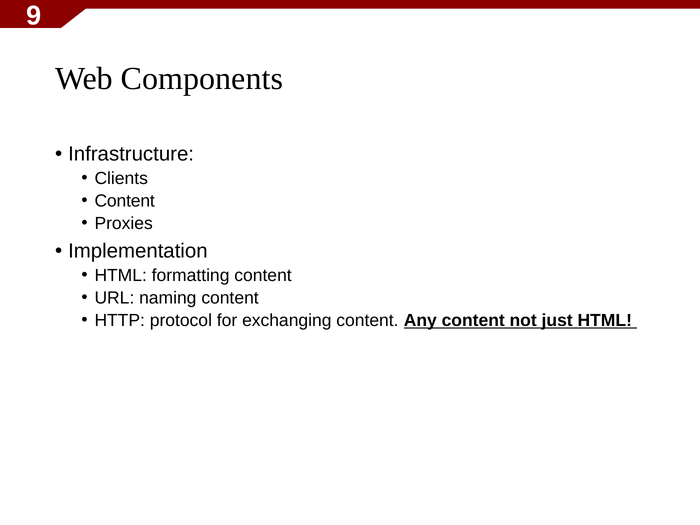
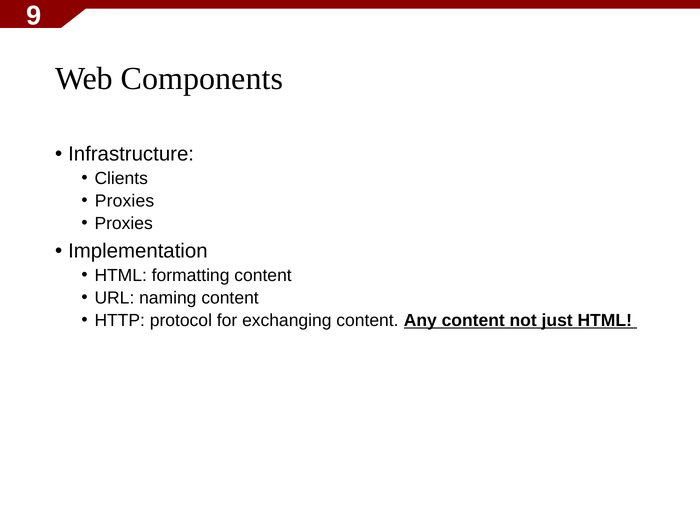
Content at (125, 201): Content -> Proxies
